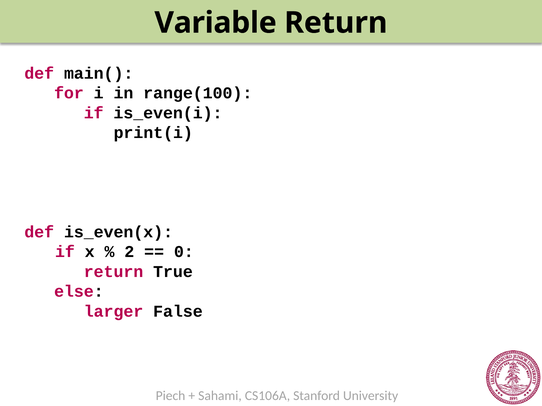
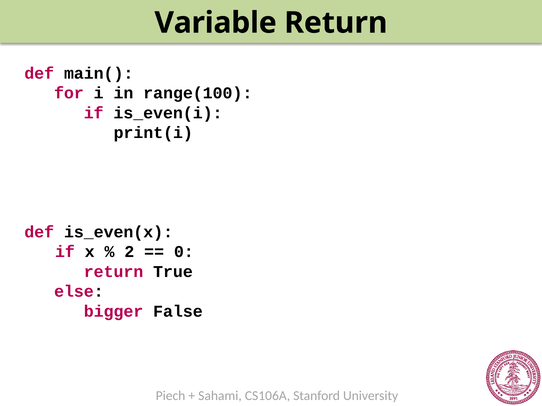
larger: larger -> bigger
